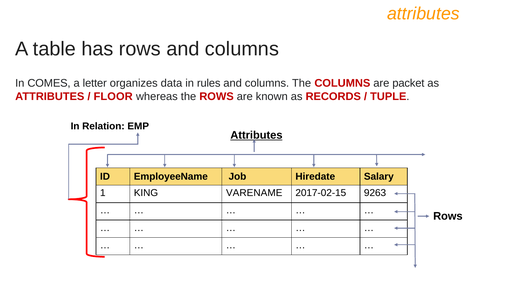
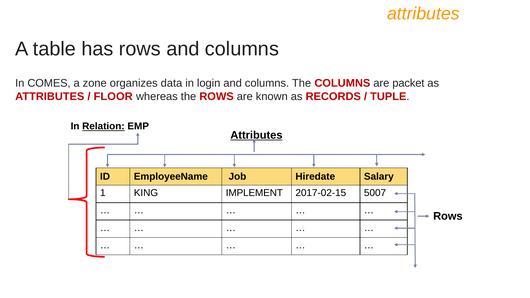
letter: letter -> zone
rules: rules -> login
Relation underline: none -> present
VARENAME: VARENAME -> IMPLEMENT
9263: 9263 -> 5007
